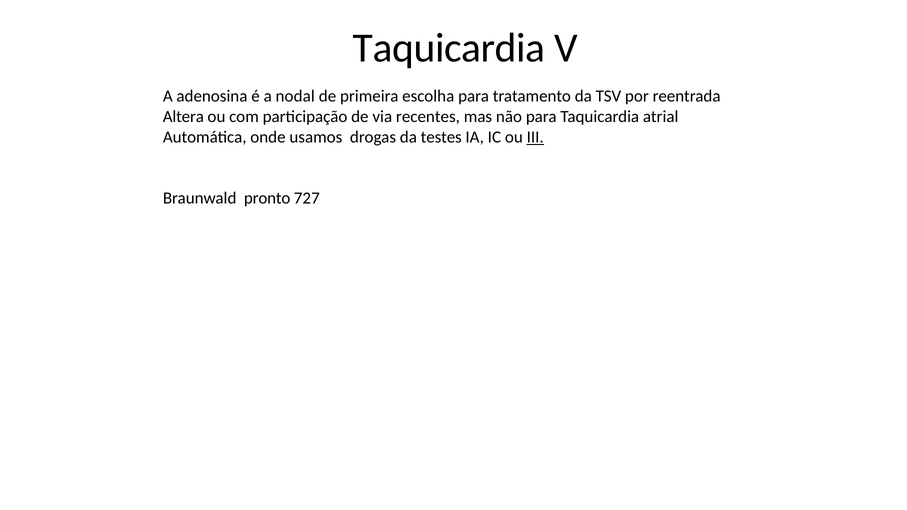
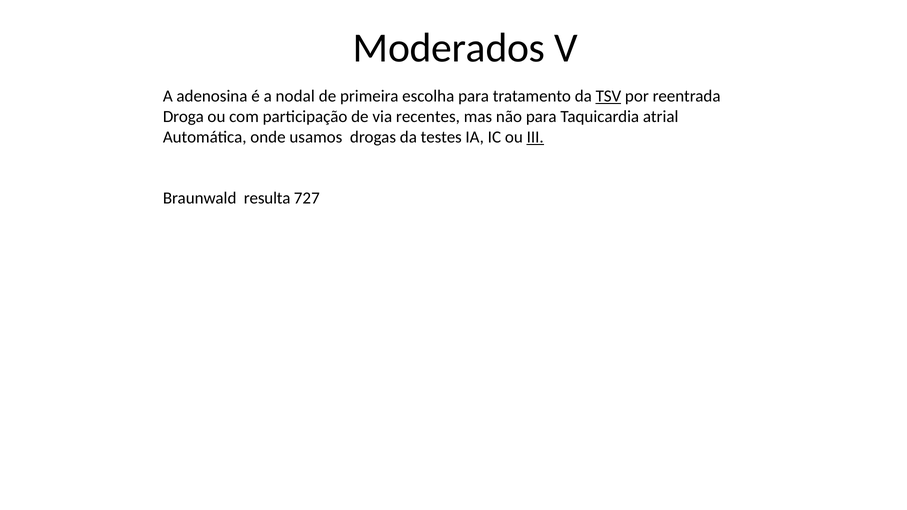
Taquicardia at (449, 48): Taquicardia -> Moderados
TSV underline: none -> present
Altera: Altera -> Droga
pronto: pronto -> resulta
